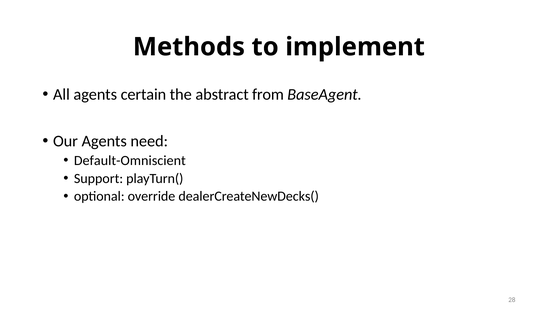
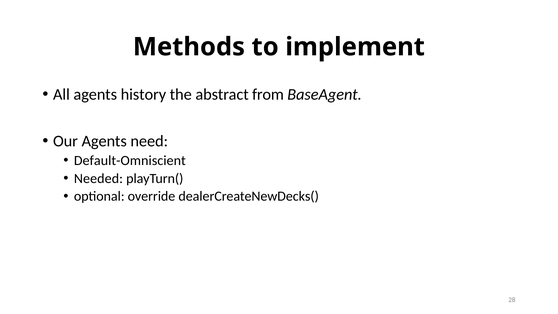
certain: certain -> history
Support: Support -> Needed
